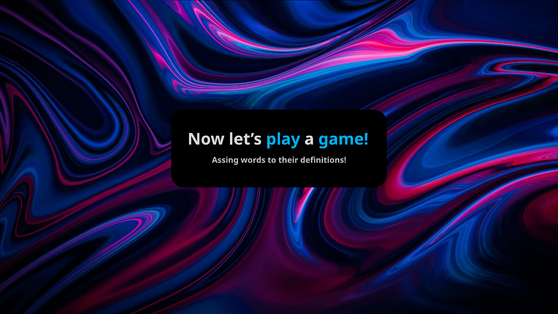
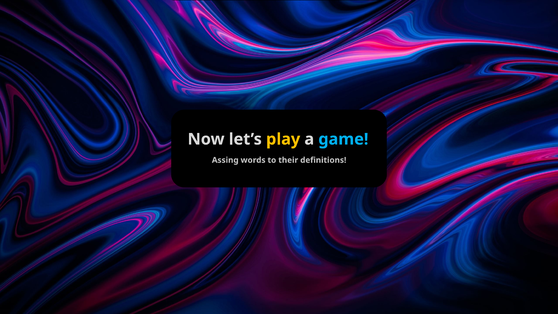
play colour: light blue -> yellow
